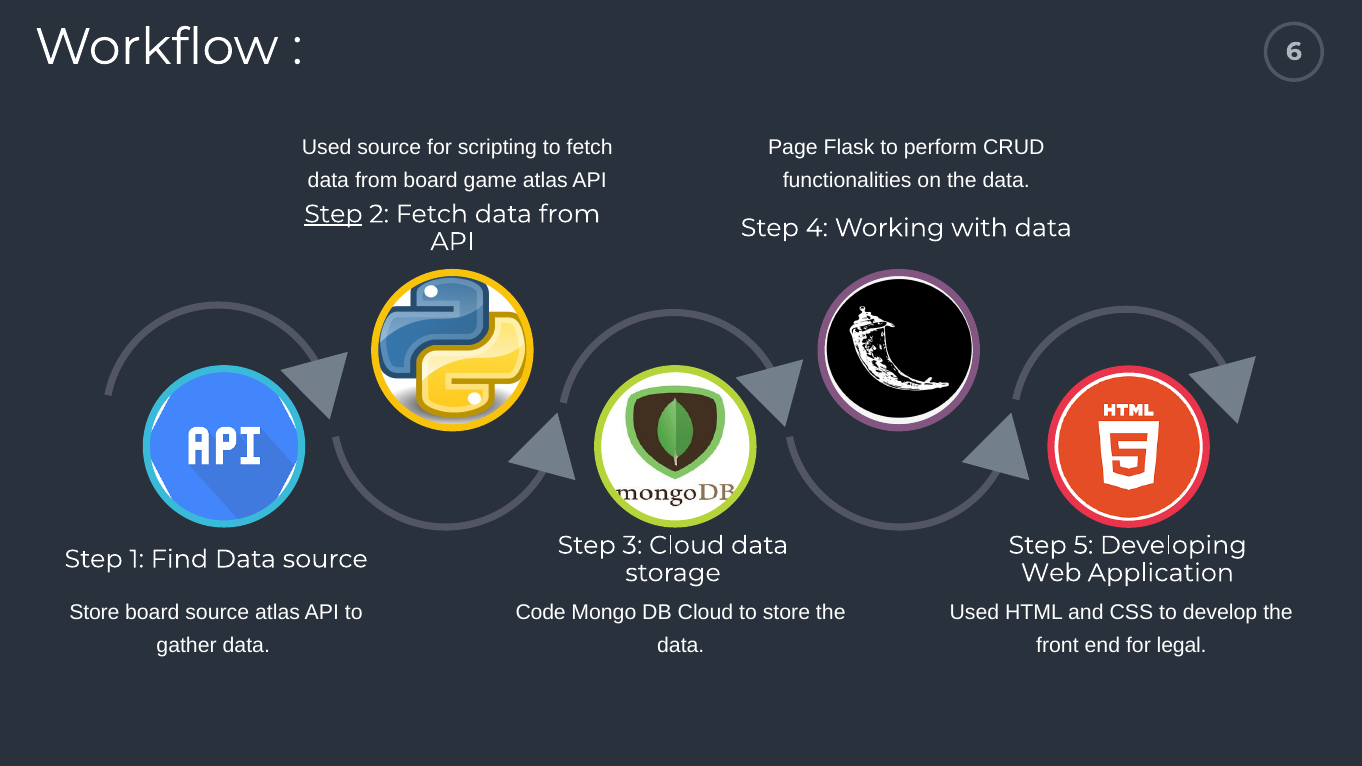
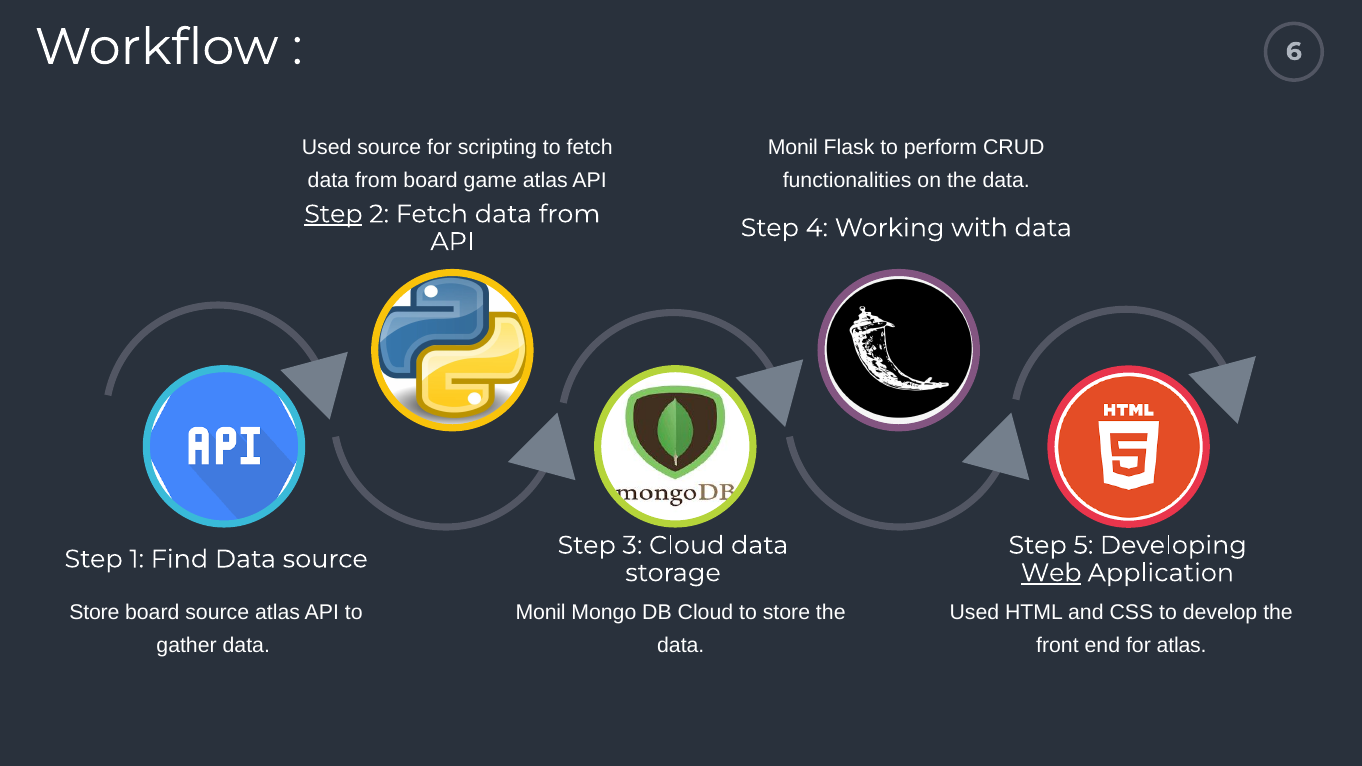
Page at (793, 148): Page -> Monil
Web underline: none -> present
Code at (541, 613): Code -> Monil
for legal: legal -> atlas
